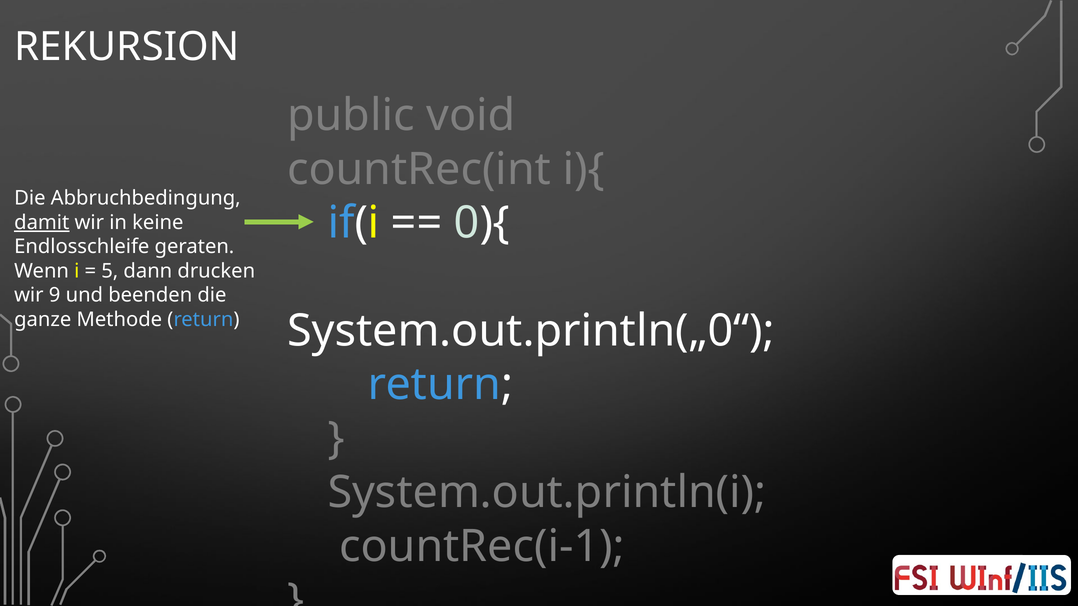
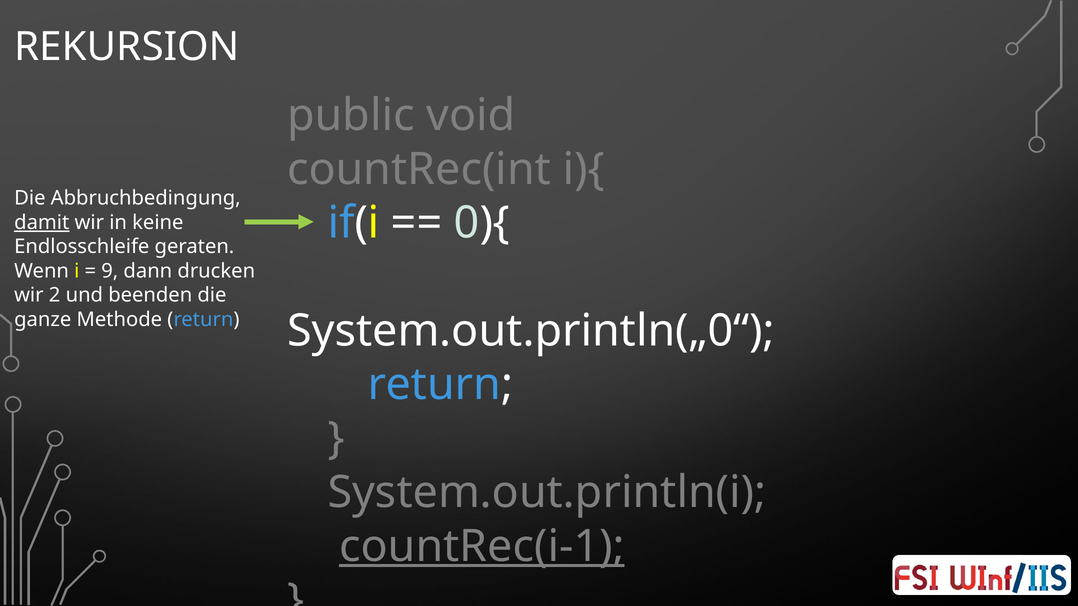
5: 5 -> 9
9: 9 -> 2
countRec(i-1 underline: none -> present
